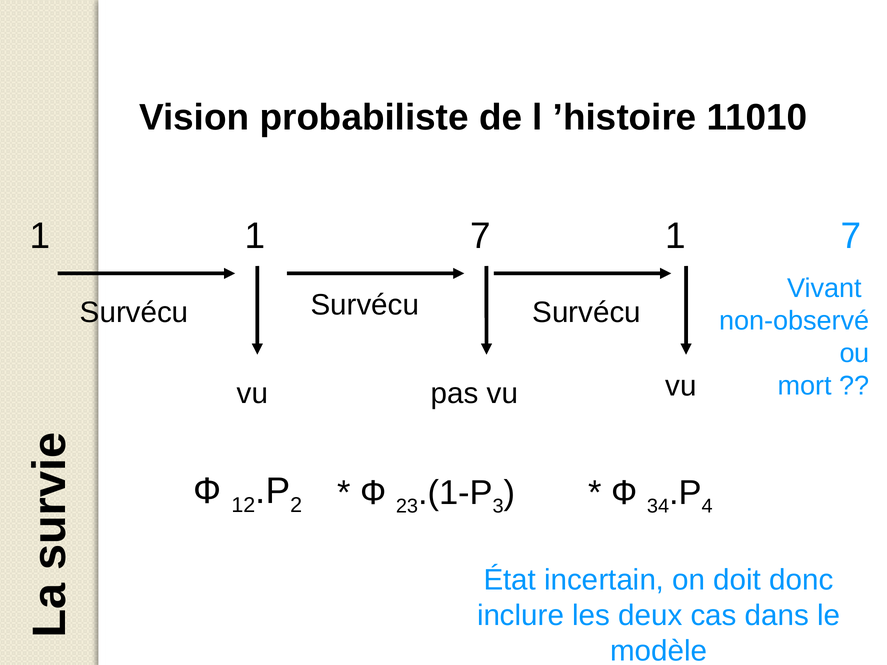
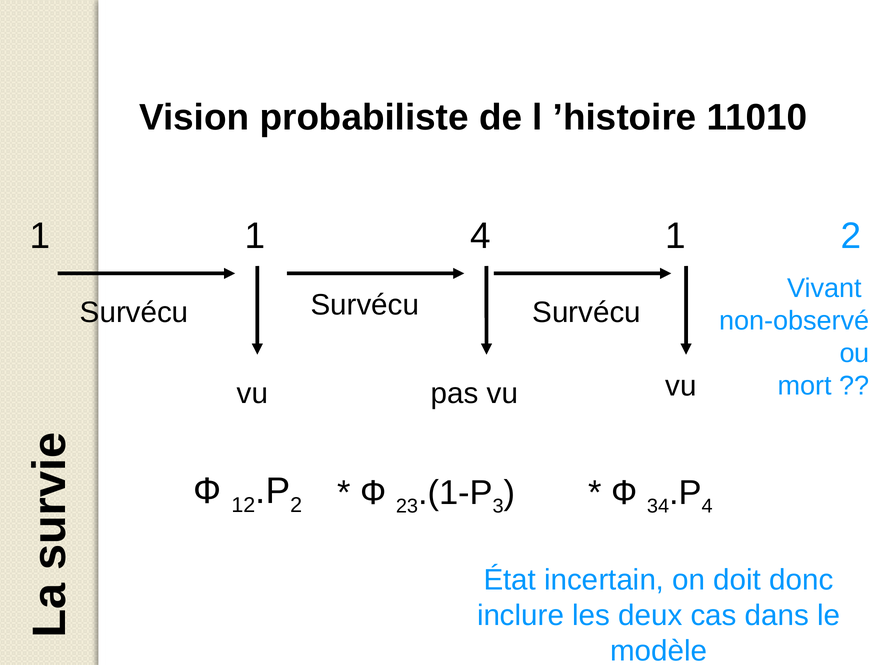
1 1 7: 7 -> 4
7 at (851, 236): 7 -> 2
